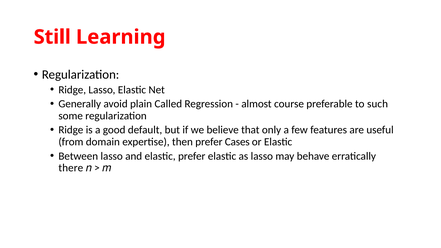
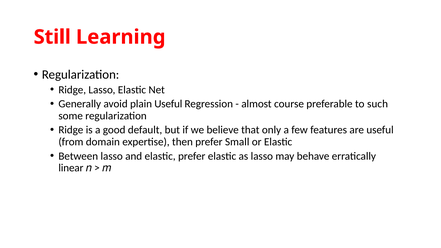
plain Called: Called -> Useful
Cases: Cases -> Small
there: there -> linear
